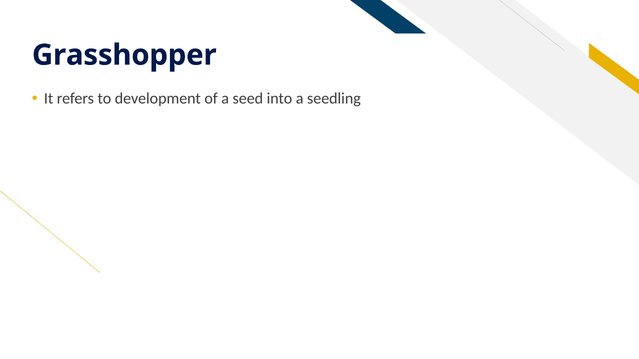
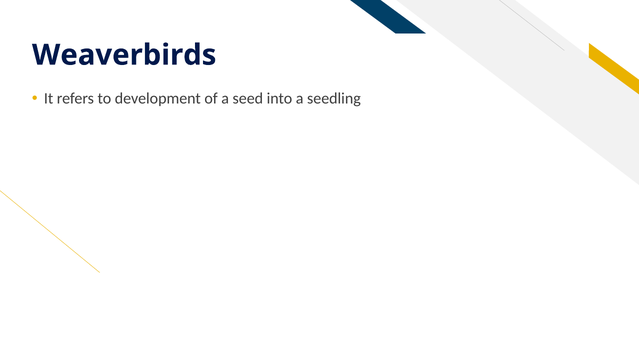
Grasshopper: Grasshopper -> Weaverbirds
